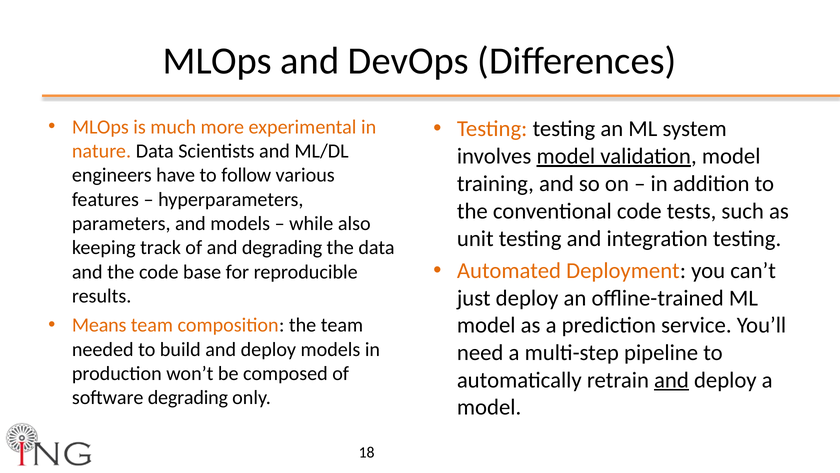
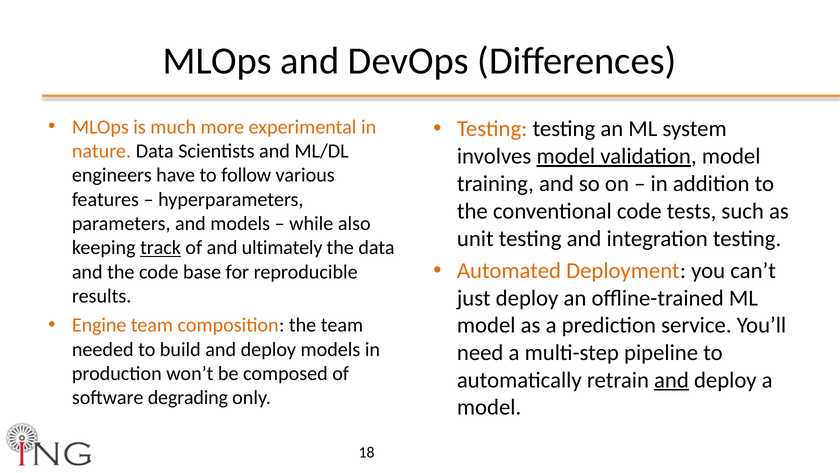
track underline: none -> present
and degrading: degrading -> ultimately
Means: Means -> Engine
